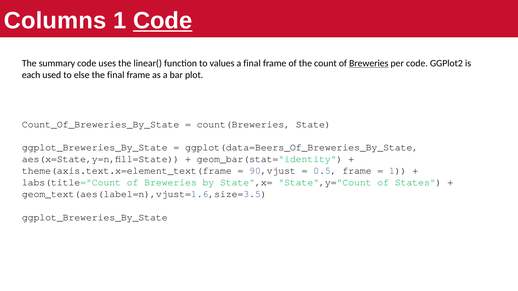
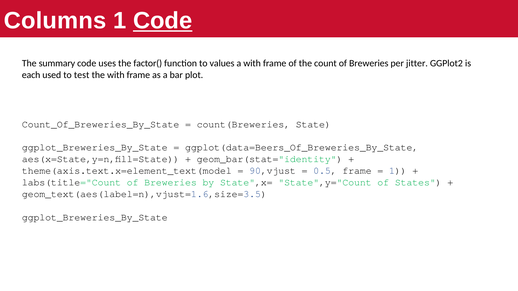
linear(: linear( -> factor(
a final: final -> with
Breweries at (369, 63) underline: present -> none
per code: code -> jitter
else: else -> test
the final: final -> with
theme(axis.text.x=element_text(frame: theme(axis.text.x=element_text(frame -> theme(axis.text.x=element_text(model
